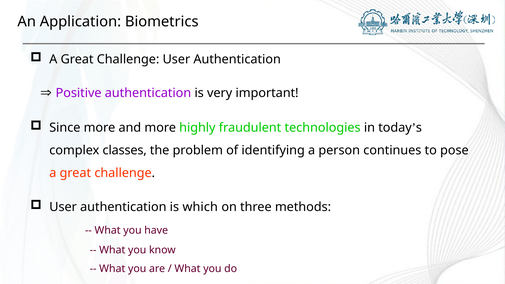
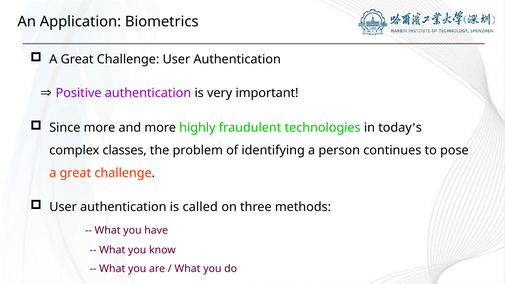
which: which -> called
